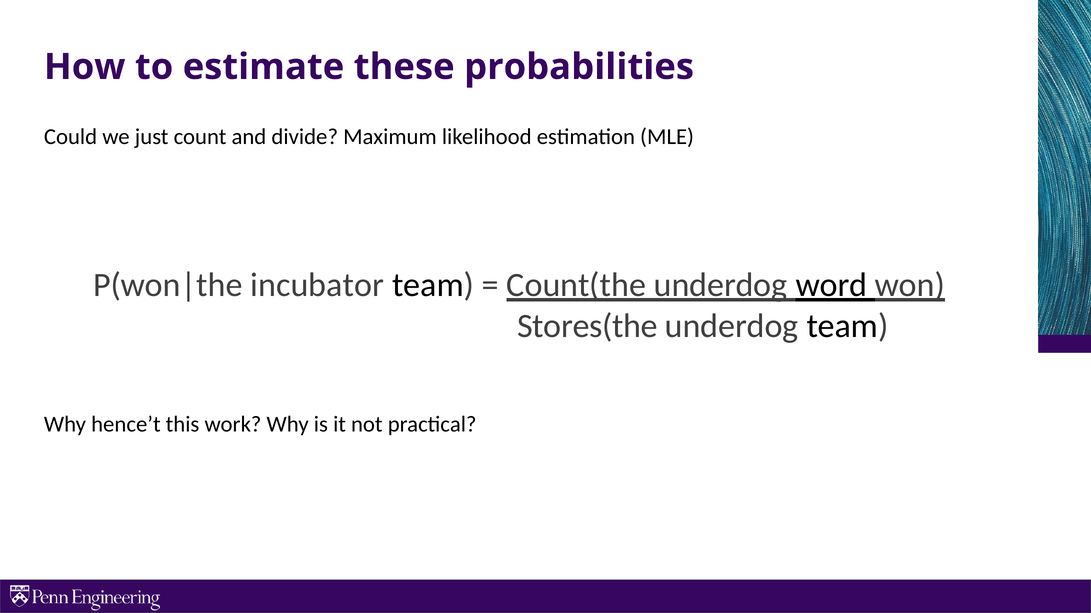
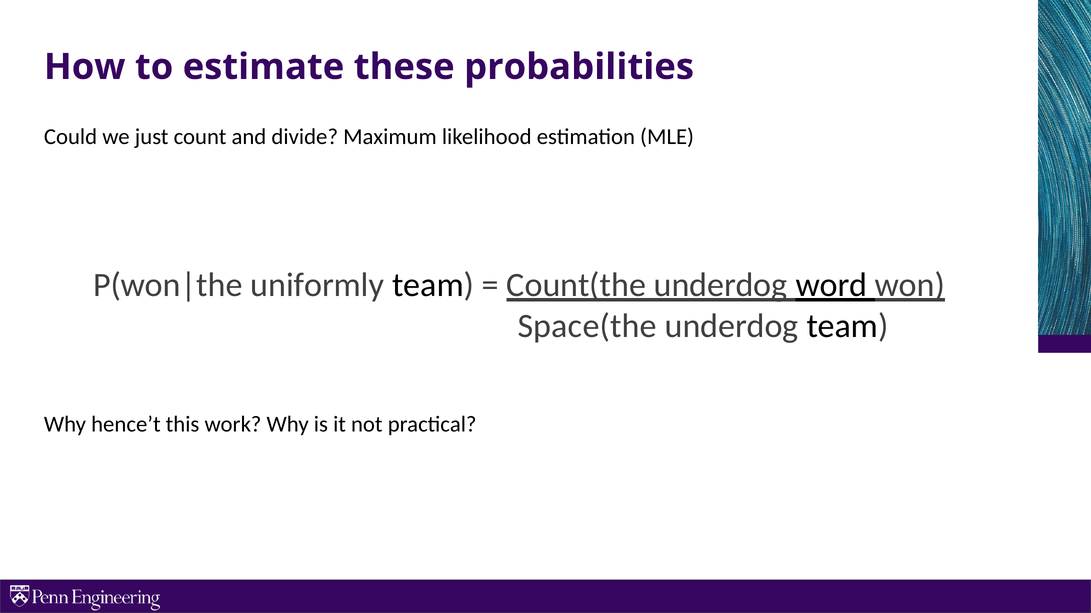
incubator: incubator -> uniformly
Stores(the: Stores(the -> Space(the
